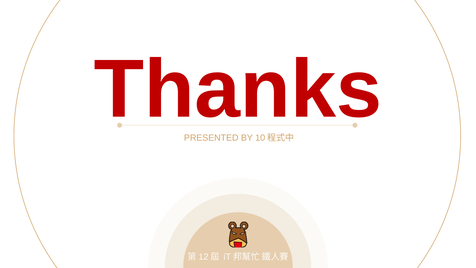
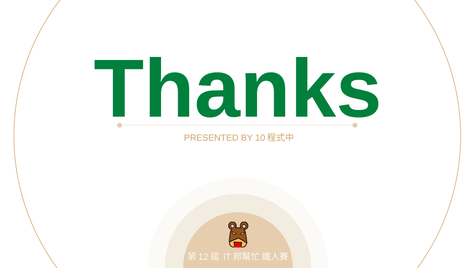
Thanks colour: red -> green
